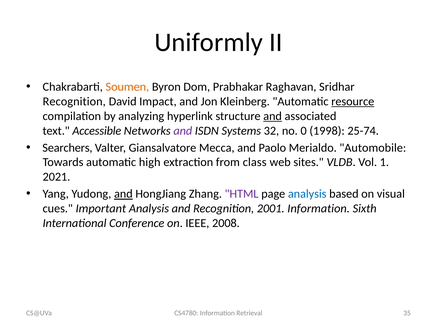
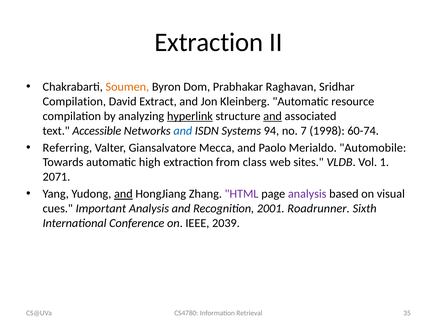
Uniformly at (209, 42): Uniformly -> Extraction
Recognition at (74, 101): Recognition -> Compilation
Impact: Impact -> Extract
resource underline: present -> none
hyperlink underline: none -> present
and at (183, 131) colour: purple -> blue
32: 32 -> 94
0: 0 -> 7
25-74: 25-74 -> 60-74
Searchers: Searchers -> Referring
2021: 2021 -> 2071
analysis at (307, 194) colour: blue -> purple
2001 Information: Information -> Roadrunner
2008: 2008 -> 2039
